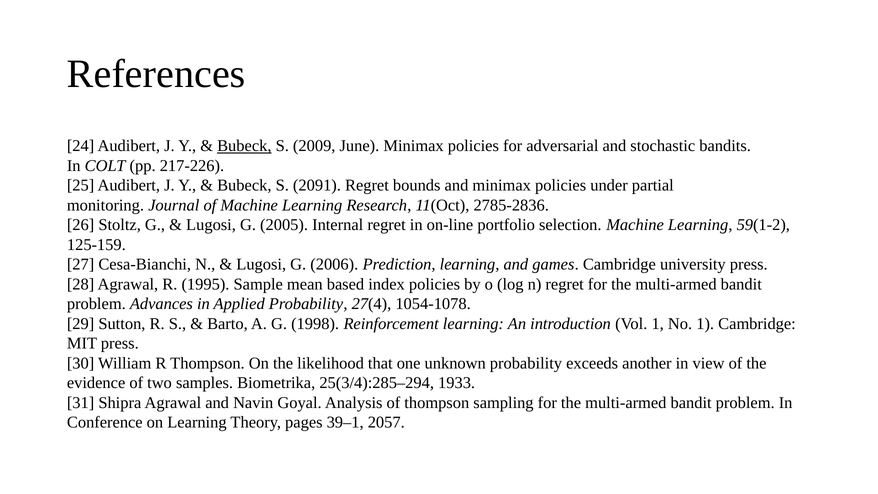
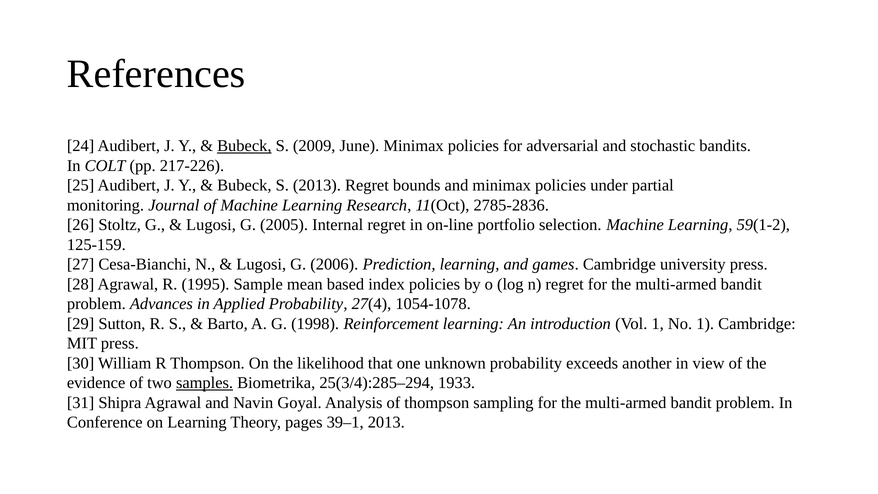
S 2091: 2091 -> 2013
samples underline: none -> present
39–1 2057: 2057 -> 2013
